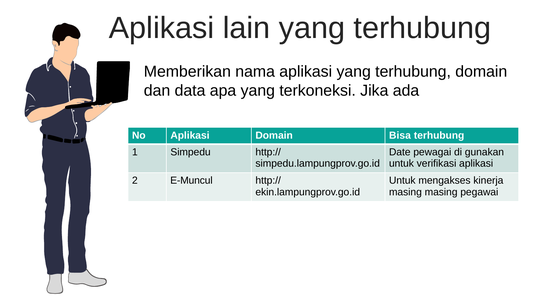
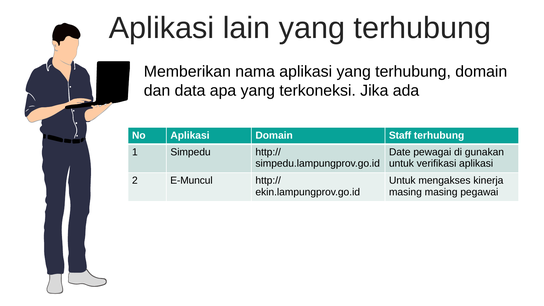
Bisa: Bisa -> Staff
